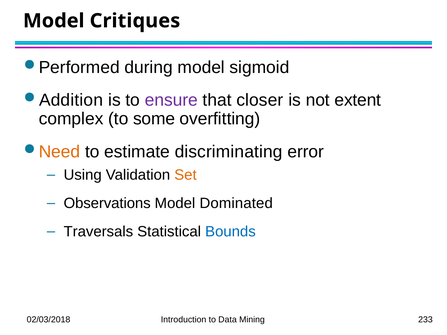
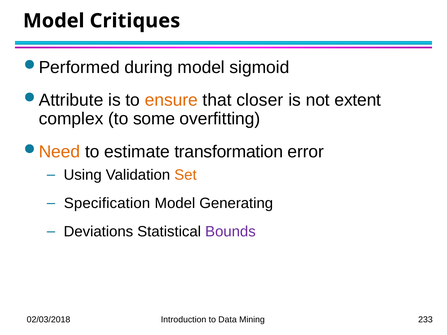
Addition: Addition -> Attribute
ensure colour: purple -> orange
discriminating: discriminating -> transformation
Observations: Observations -> Specification
Dominated: Dominated -> Generating
Traversals: Traversals -> Deviations
Bounds colour: blue -> purple
